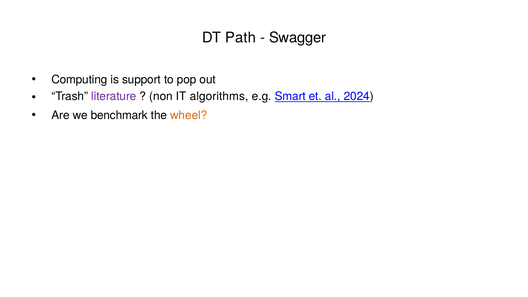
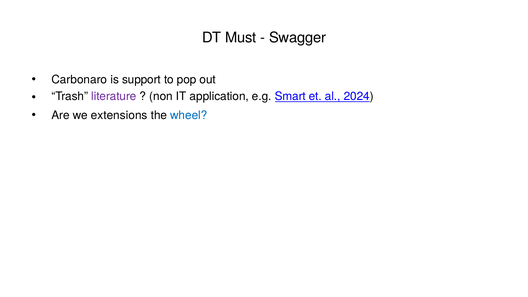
Path: Path -> Must
Computing: Computing -> Carbonaro
algorithms: algorithms -> application
benchmark: benchmark -> extensions
wheel colour: orange -> blue
